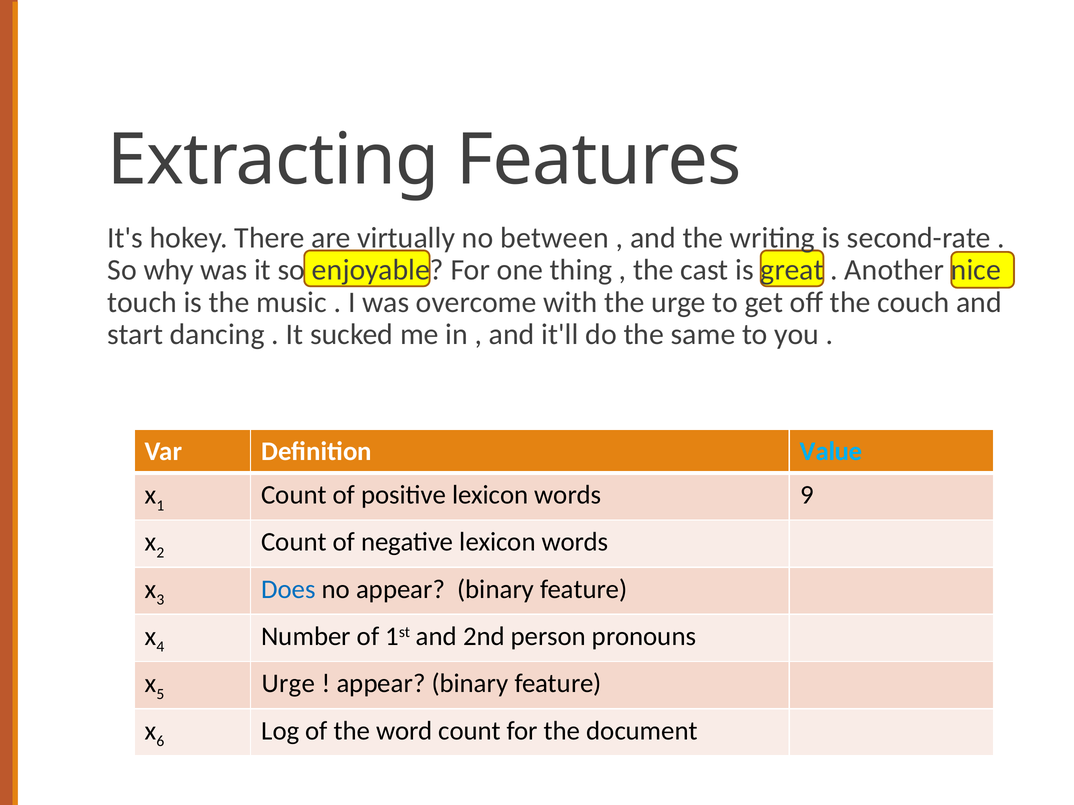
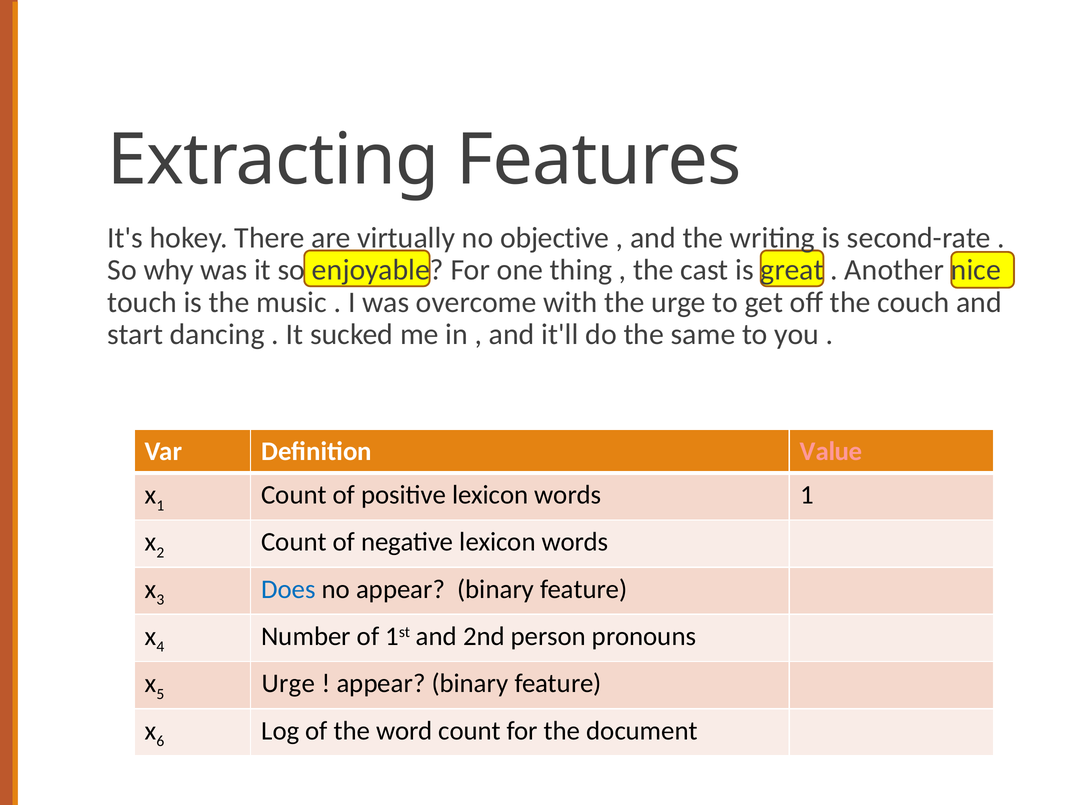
between: between -> objective
Value colour: light blue -> pink
words 9: 9 -> 1
